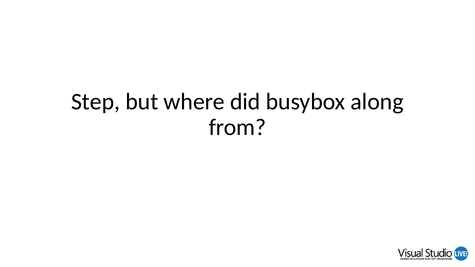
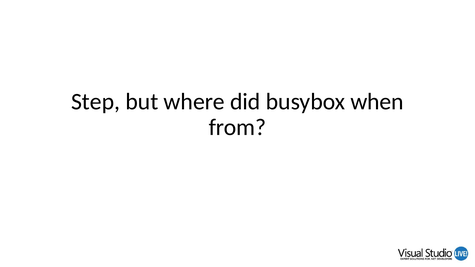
along: along -> when
